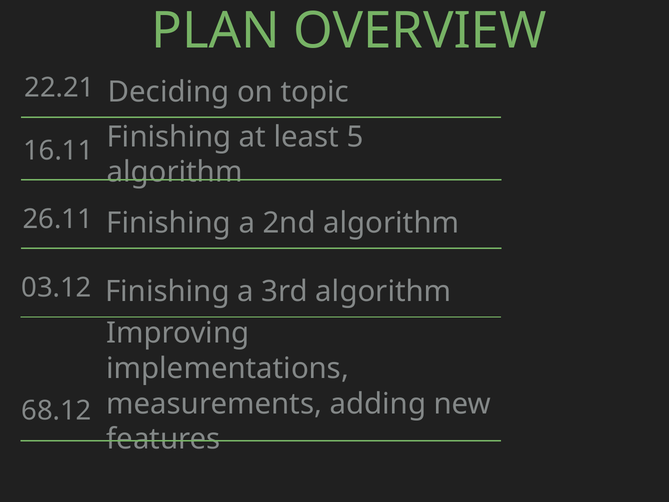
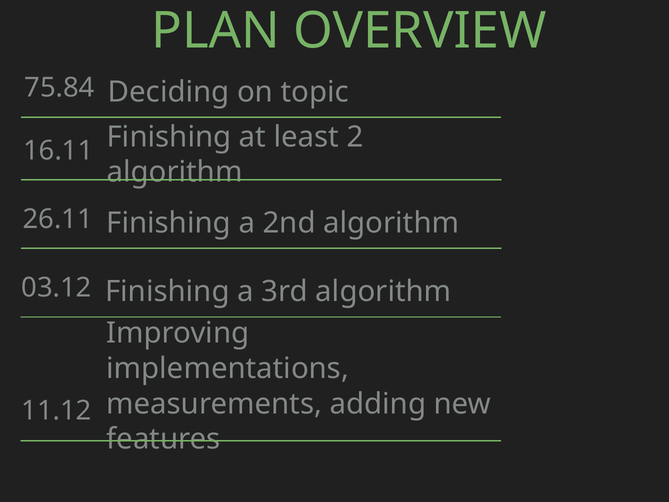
22.21: 22.21 -> 75.84
5: 5 -> 2
68.12: 68.12 -> 11.12
